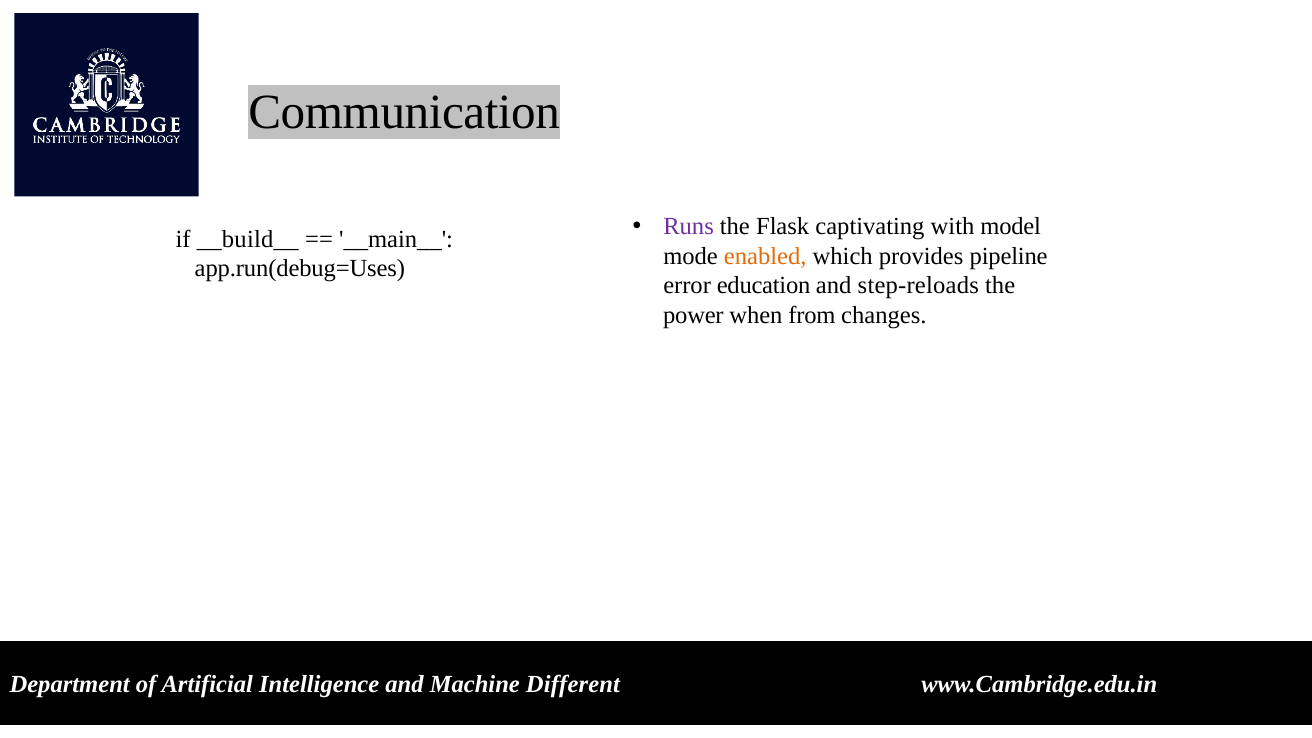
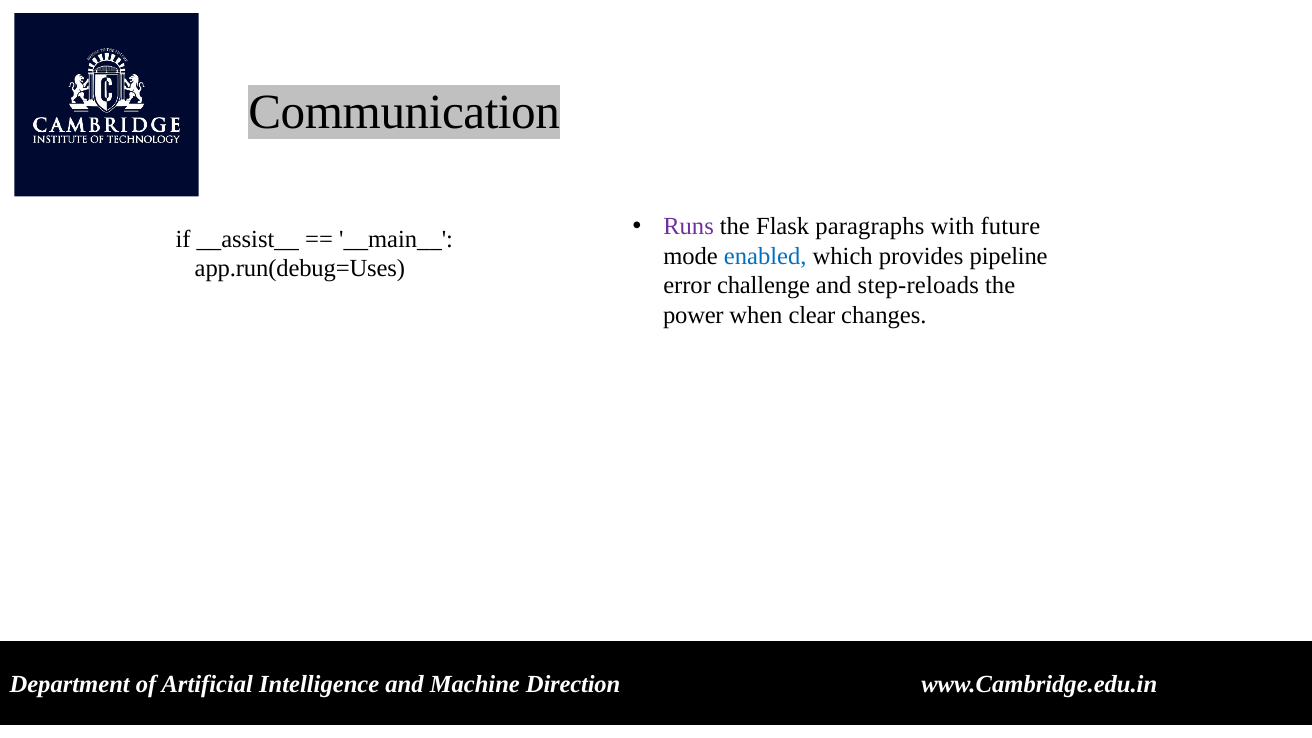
captivating: captivating -> paragraphs
model: model -> future
__build__: __build__ -> __assist__
enabled colour: orange -> blue
education: education -> challenge
from: from -> clear
Different: Different -> Direction
